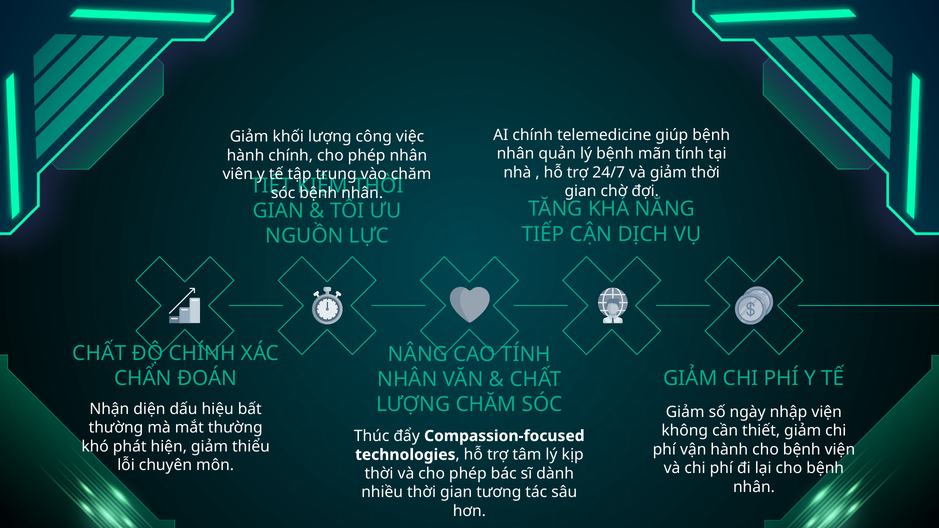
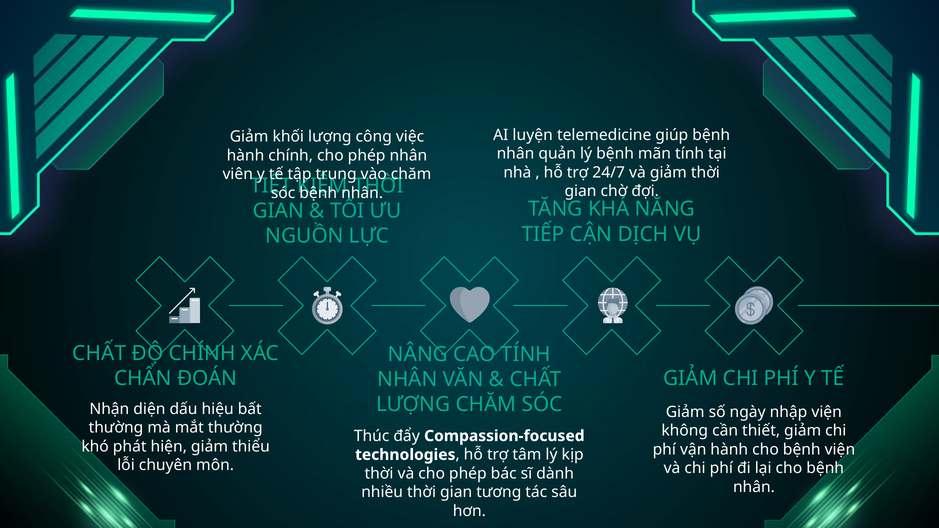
AI chính: chính -> luyện
